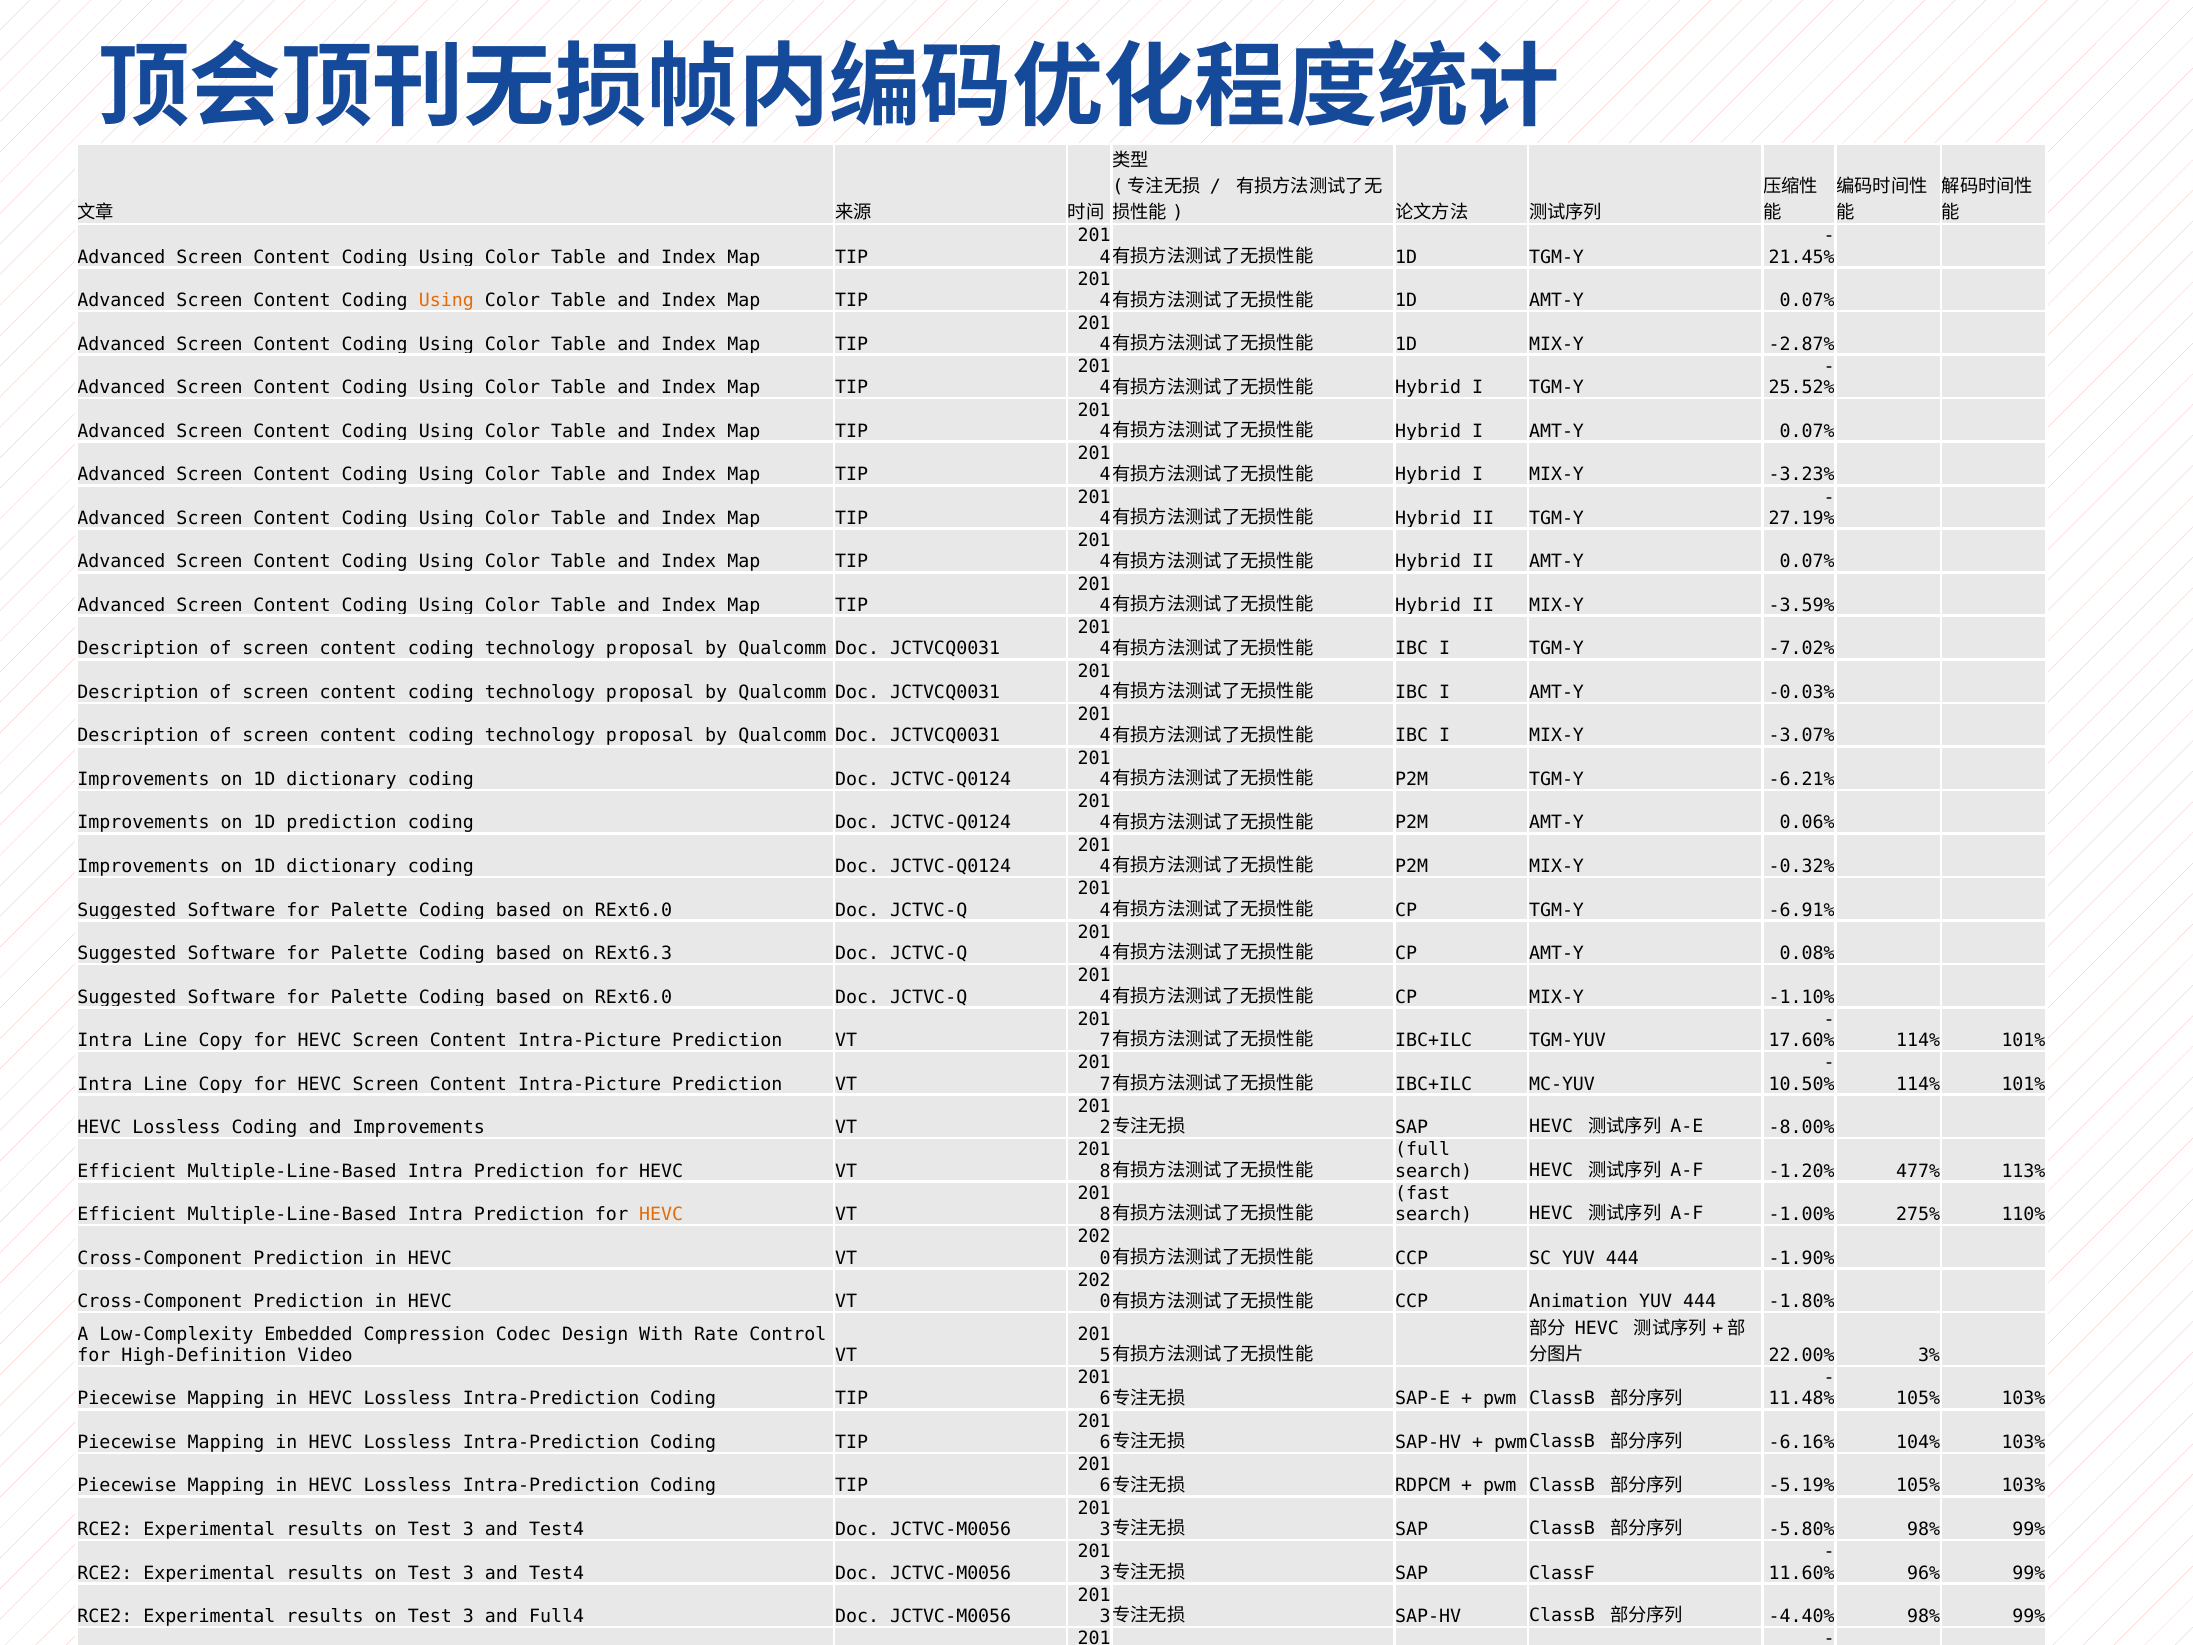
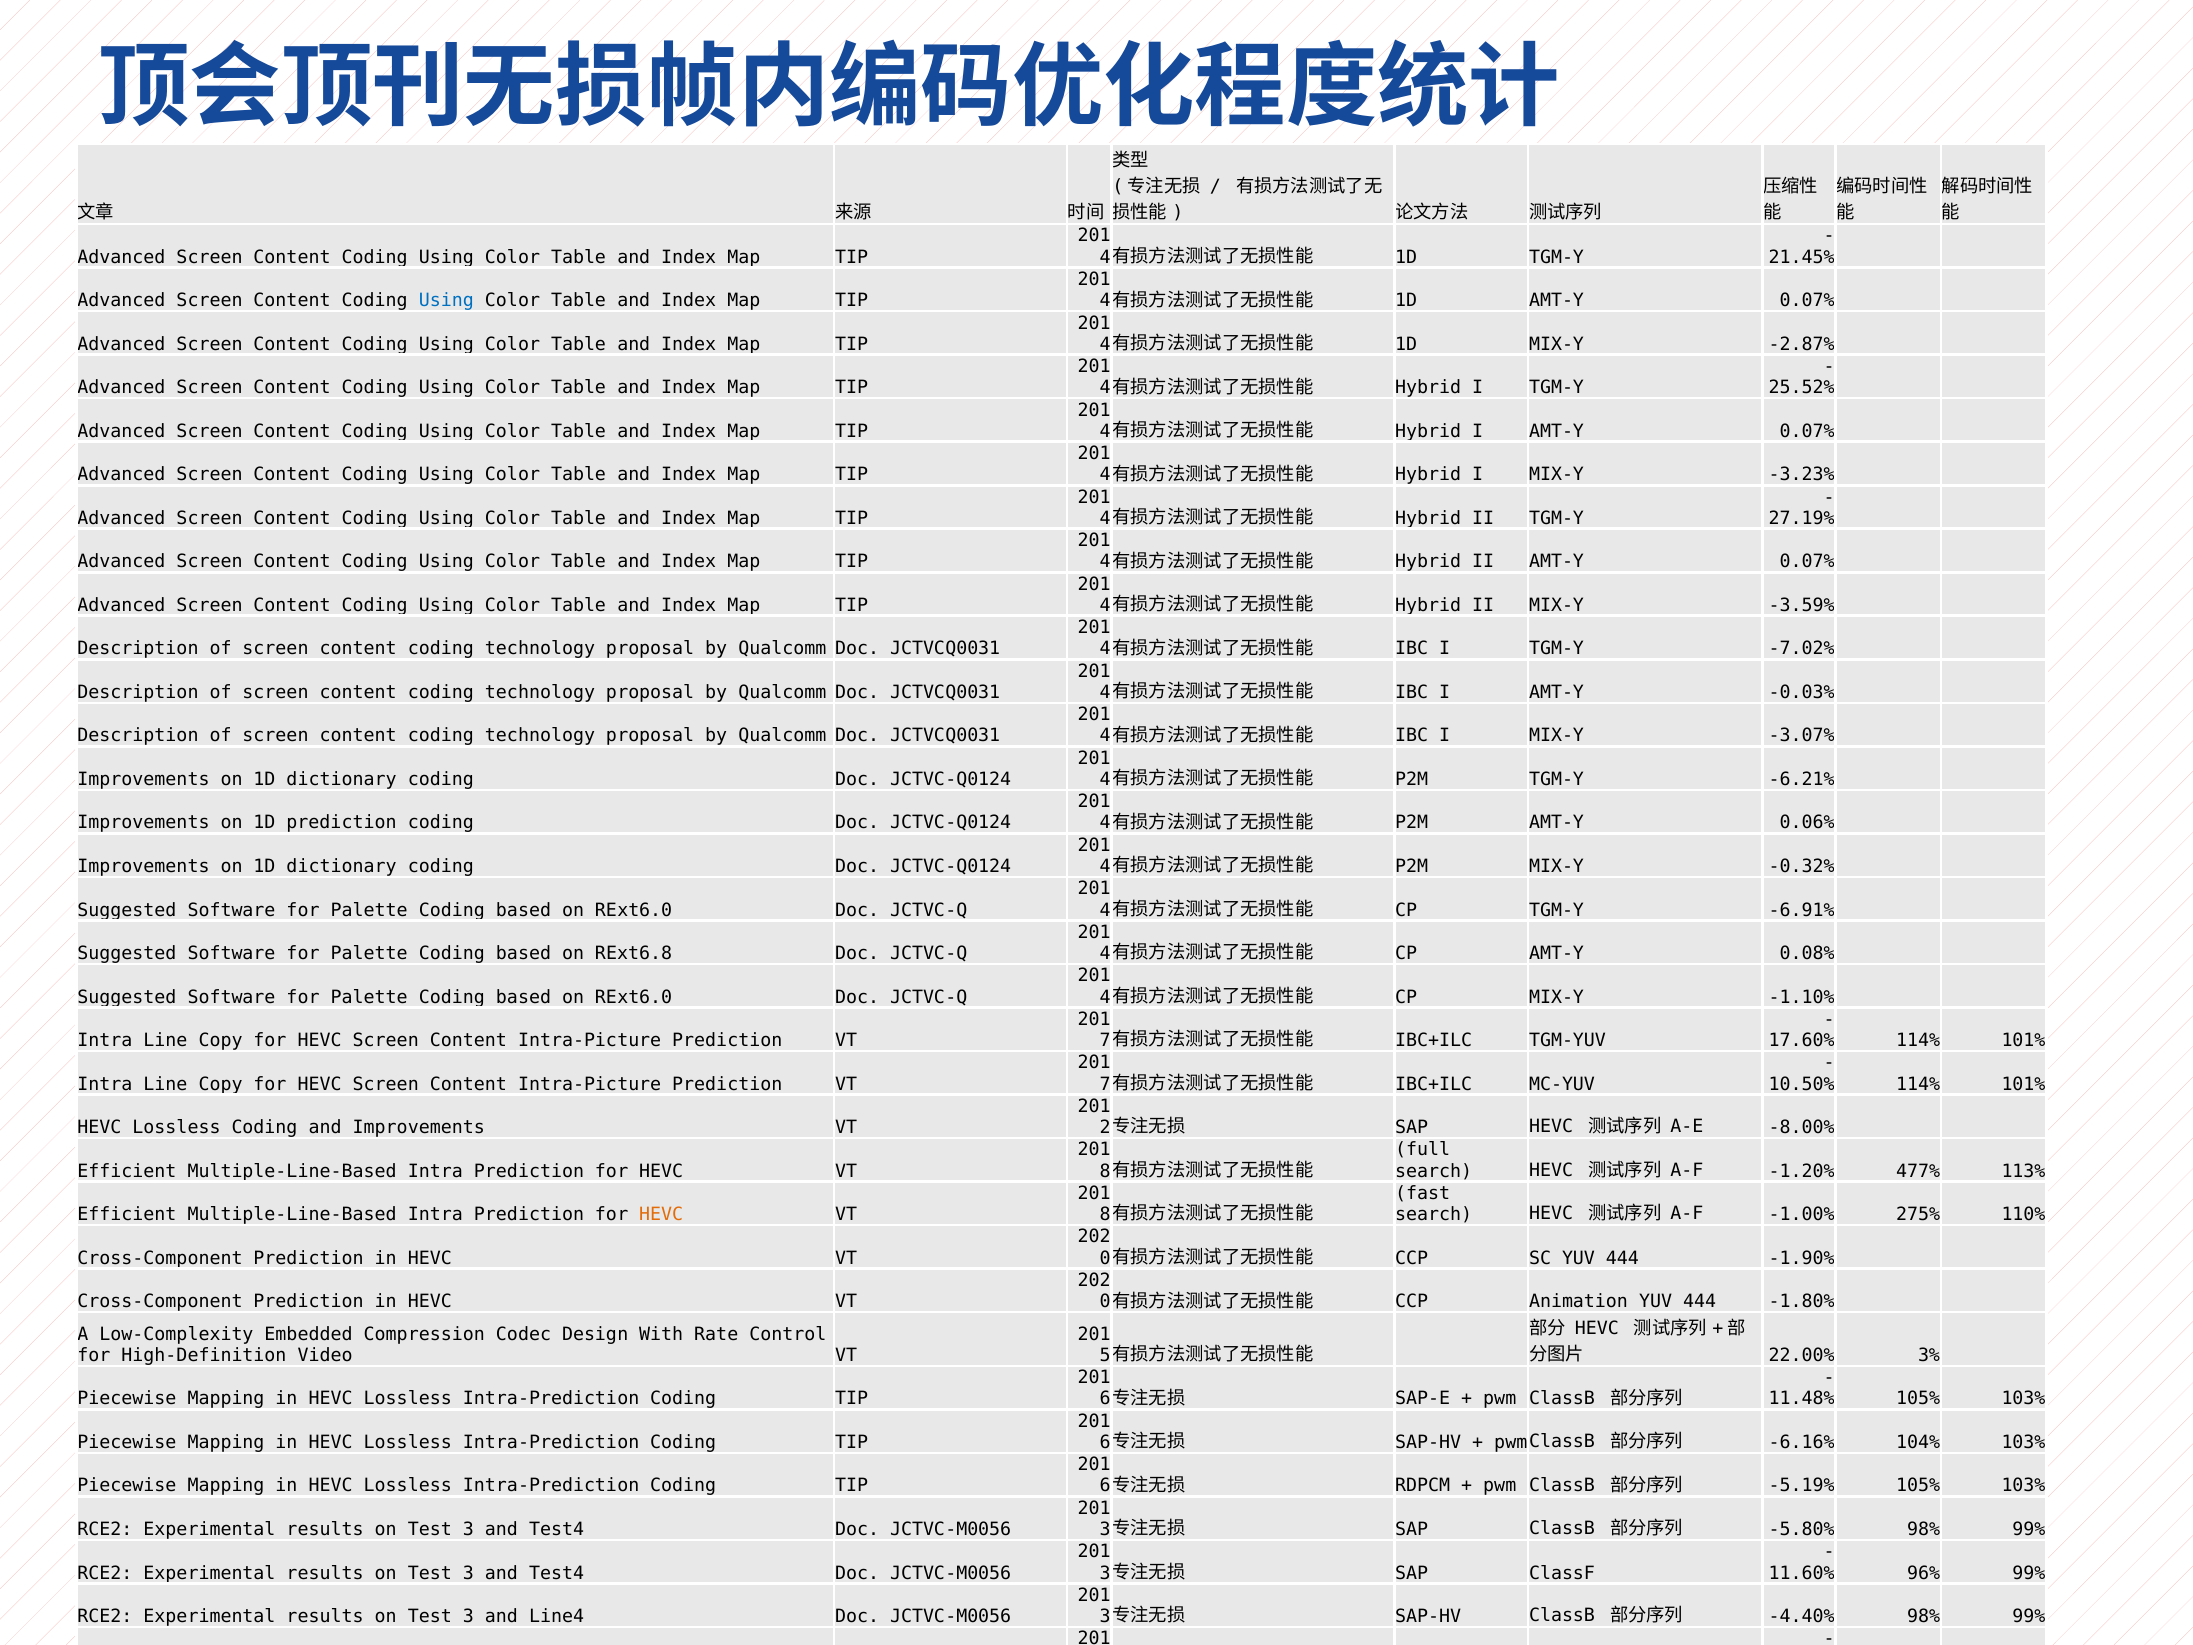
Using at (446, 301) colour: orange -> blue
RExt6.3: RExt6.3 -> RExt6.8
Full4: Full4 -> Line4
